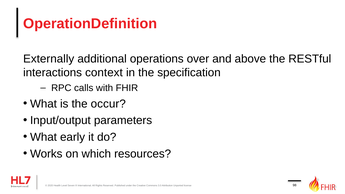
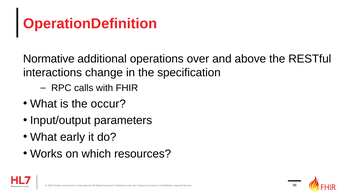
Externally: Externally -> Normative
context: context -> change
